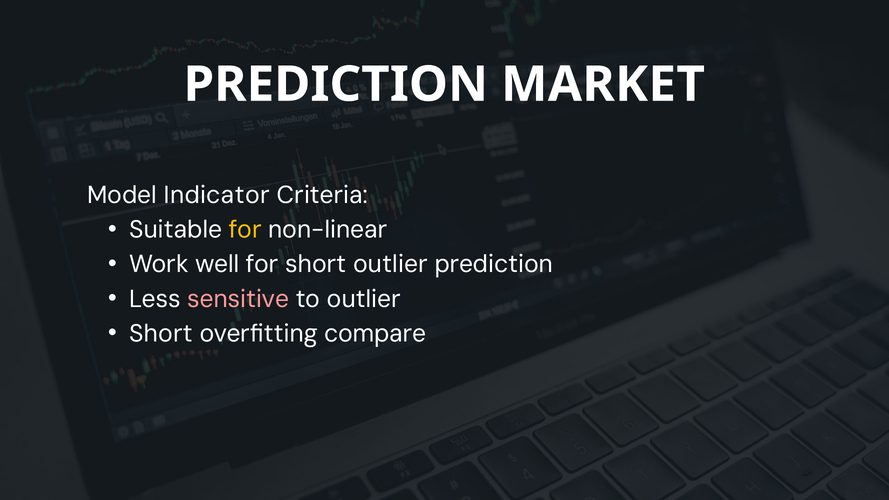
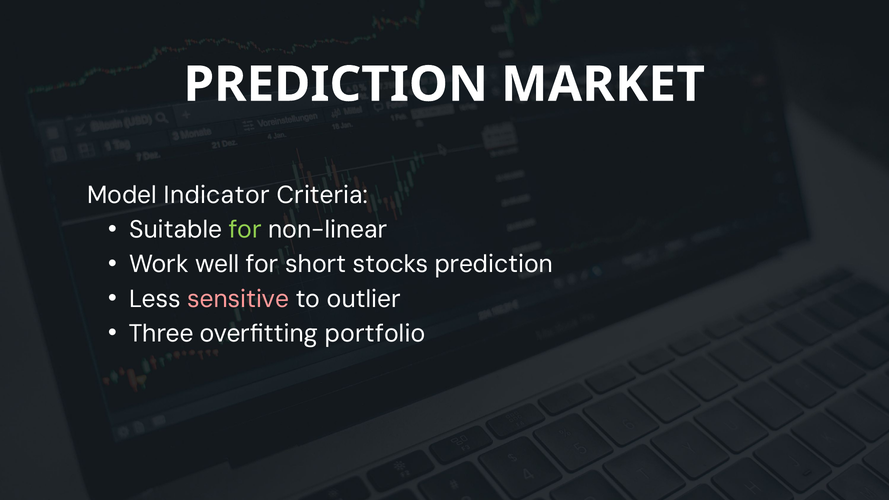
for at (245, 230) colour: yellow -> light green
short outlier: outlier -> stocks
Short at (161, 334): Short -> Three
compare: compare -> portfolio
